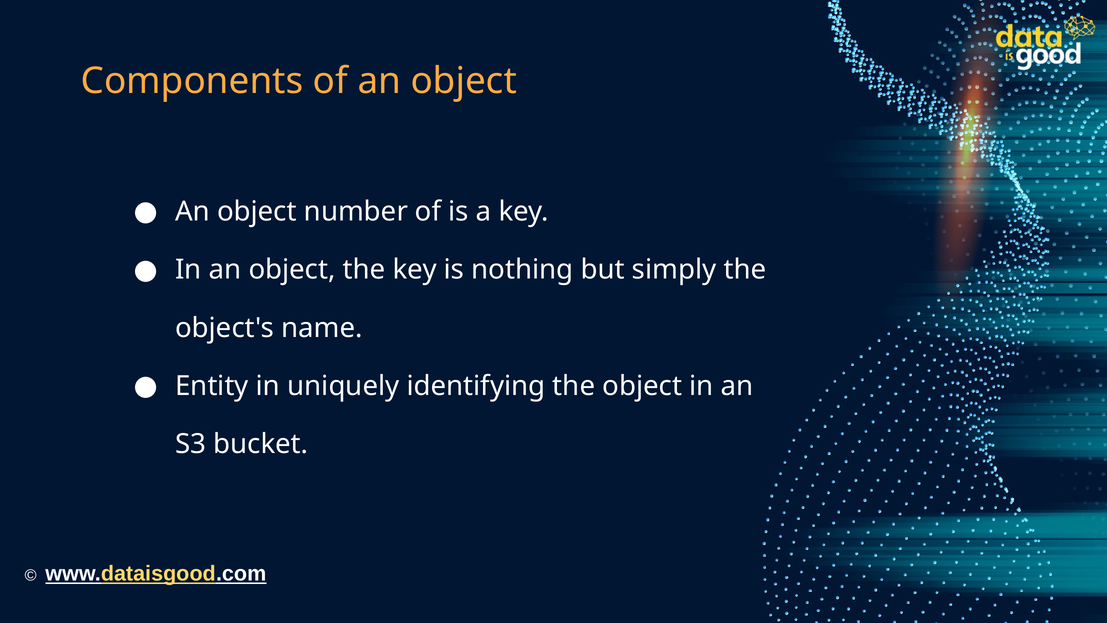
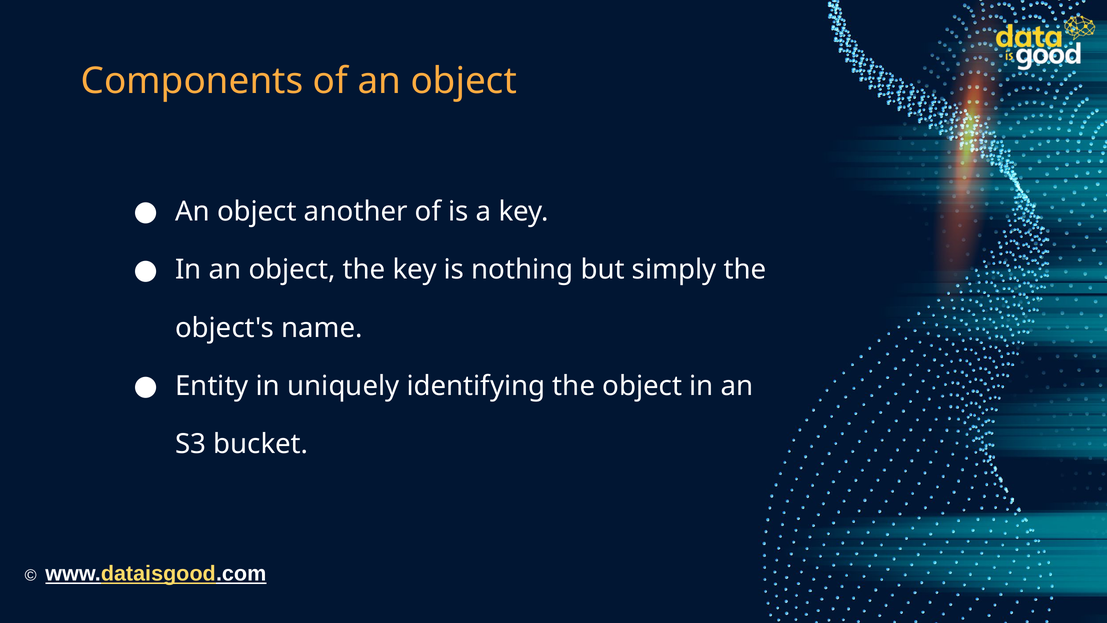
number: number -> another
